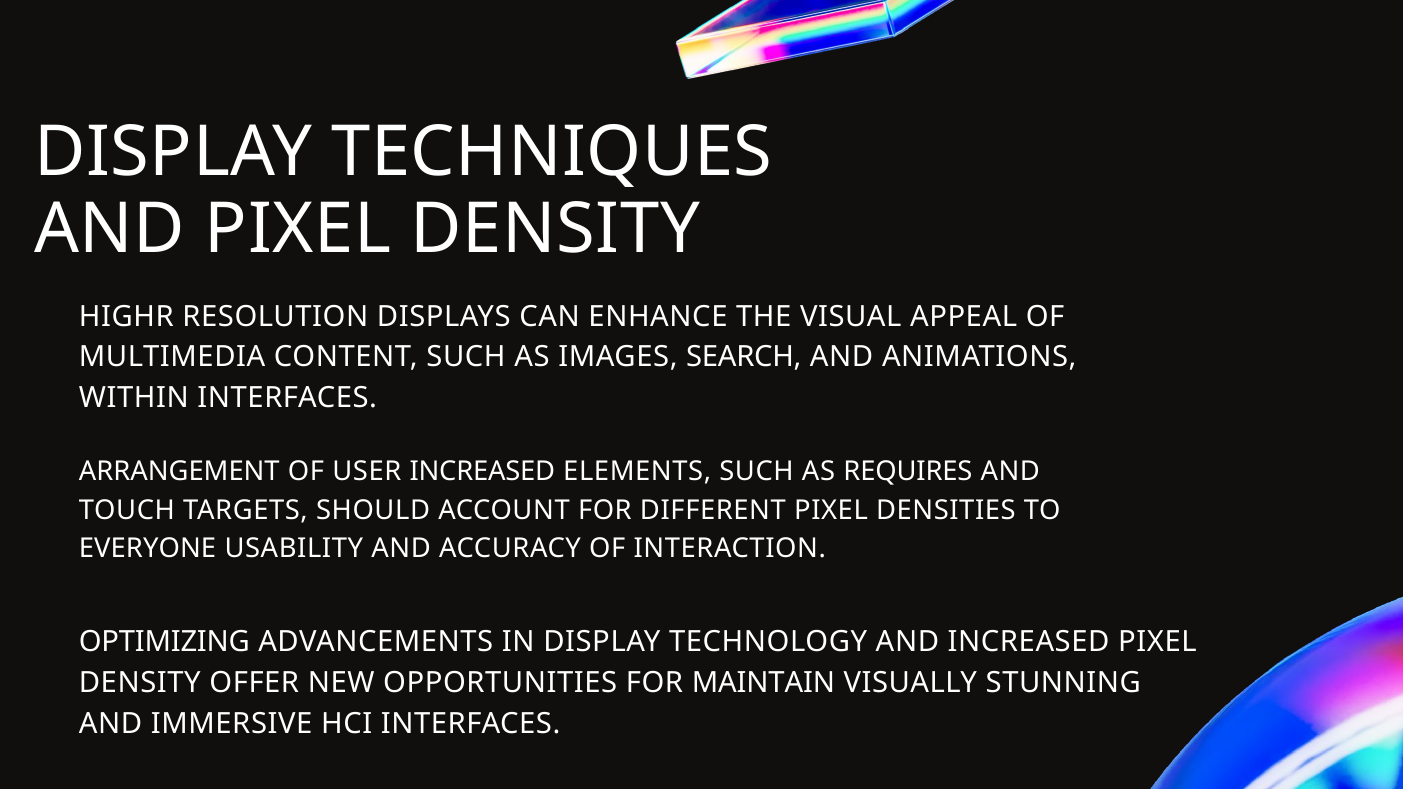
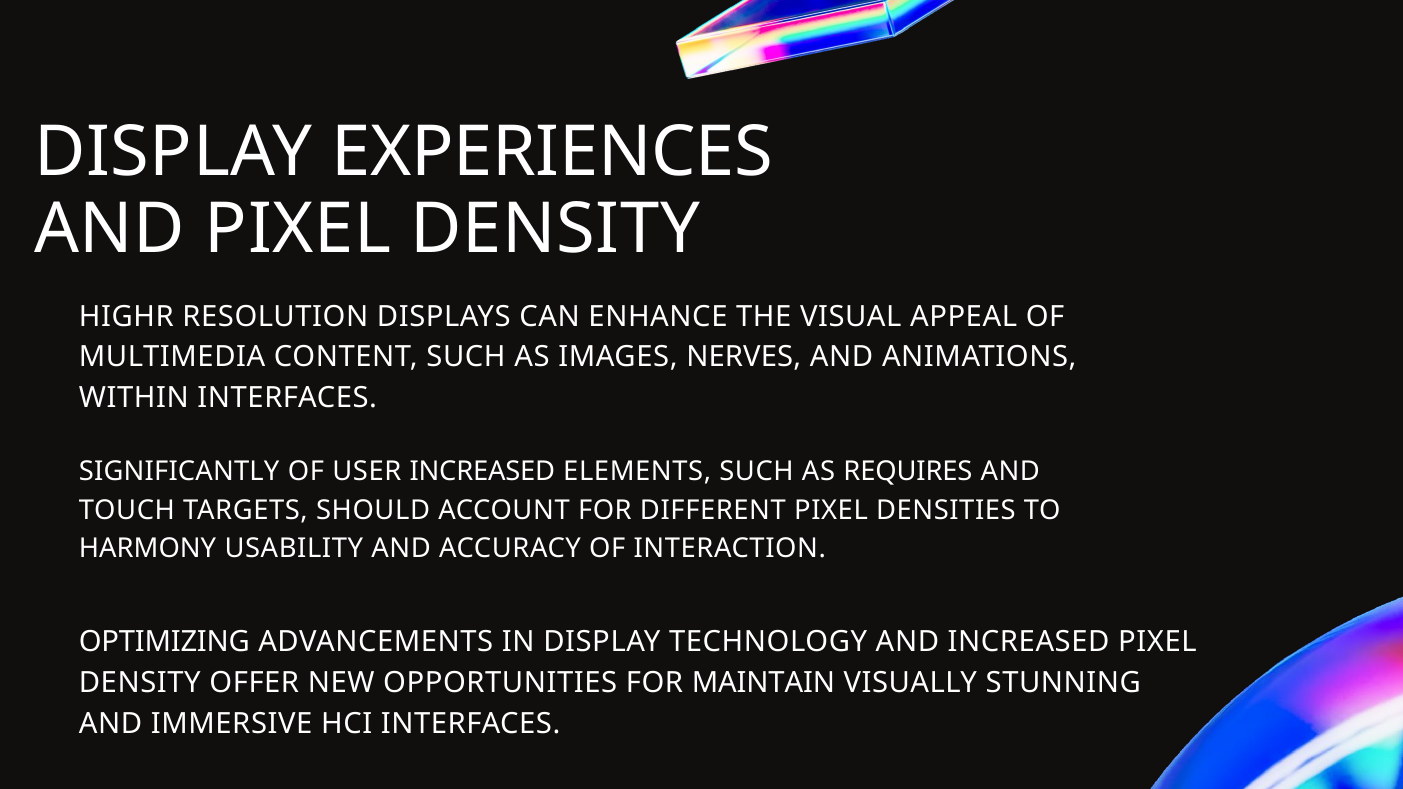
TECHNIQUES: TECHNIQUES -> EXPERIENCES
SEARCH: SEARCH -> NERVES
ARRANGEMENT: ARRANGEMENT -> SIGNIFICANTLY
EVERYONE: EVERYONE -> HARMONY
